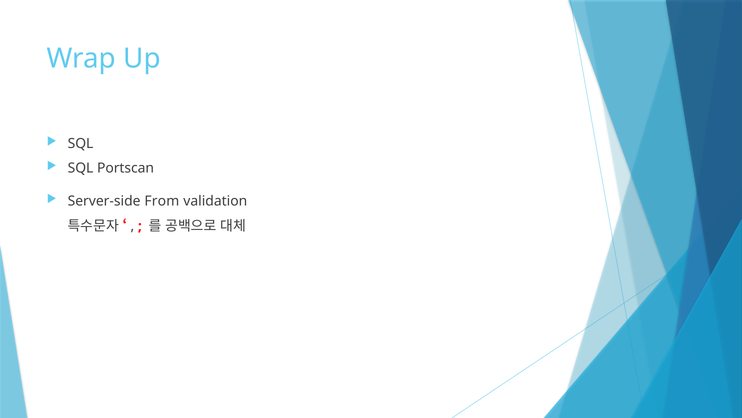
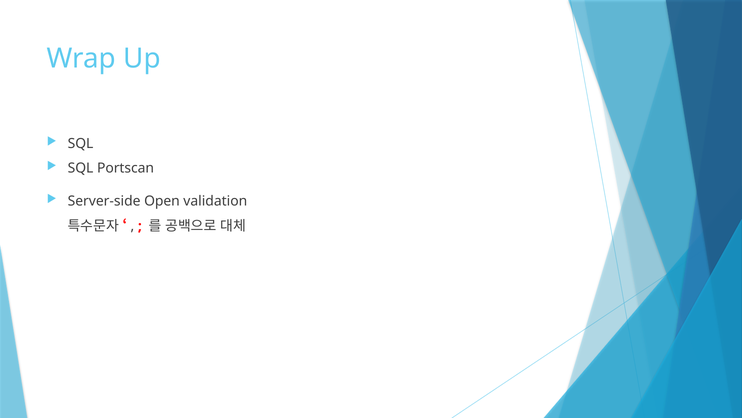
From: From -> Open
